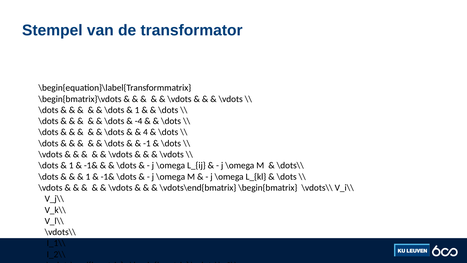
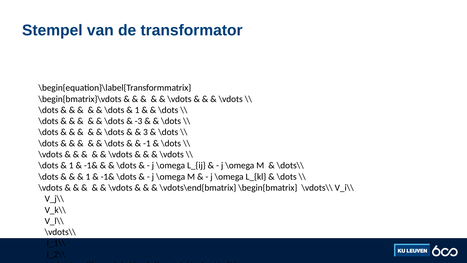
-4: -4 -> -3
4: 4 -> 3
